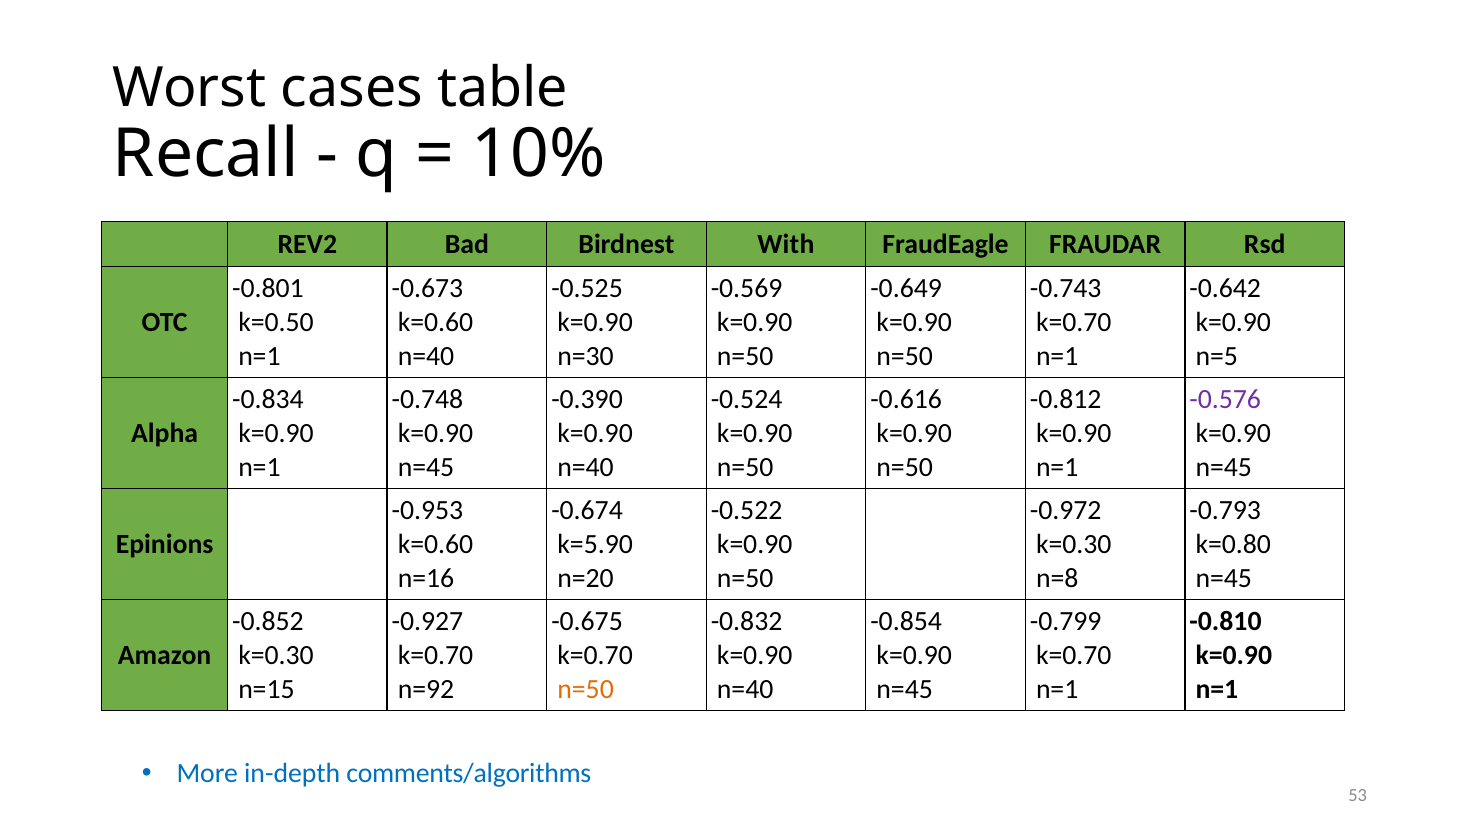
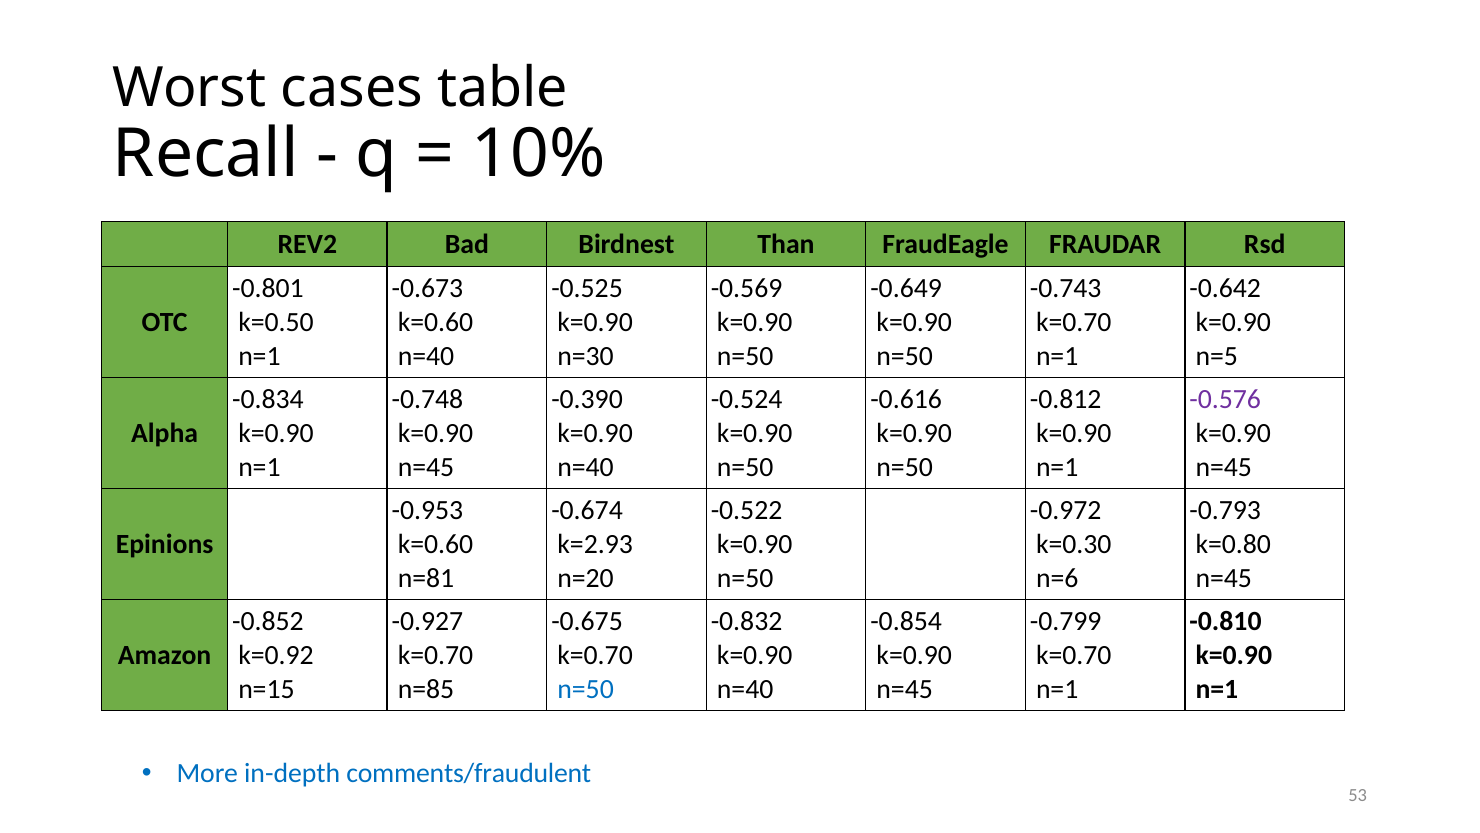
With: With -> Than
k=5.90: k=5.90 -> k=2.93
n=16: n=16 -> n=81
n=8: n=8 -> n=6
k=0.30 at (276, 655): k=0.30 -> k=0.92
n=92: n=92 -> n=85
n=50 at (586, 689) colour: orange -> blue
comments/algorithms: comments/algorithms -> comments/fraudulent
